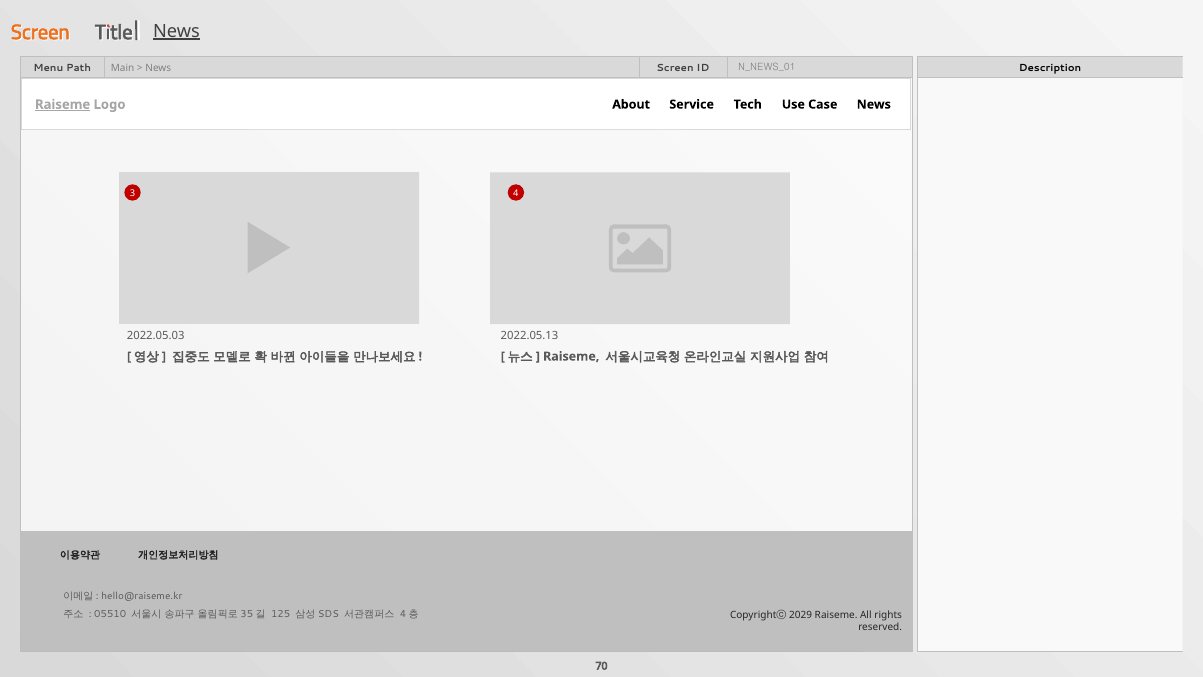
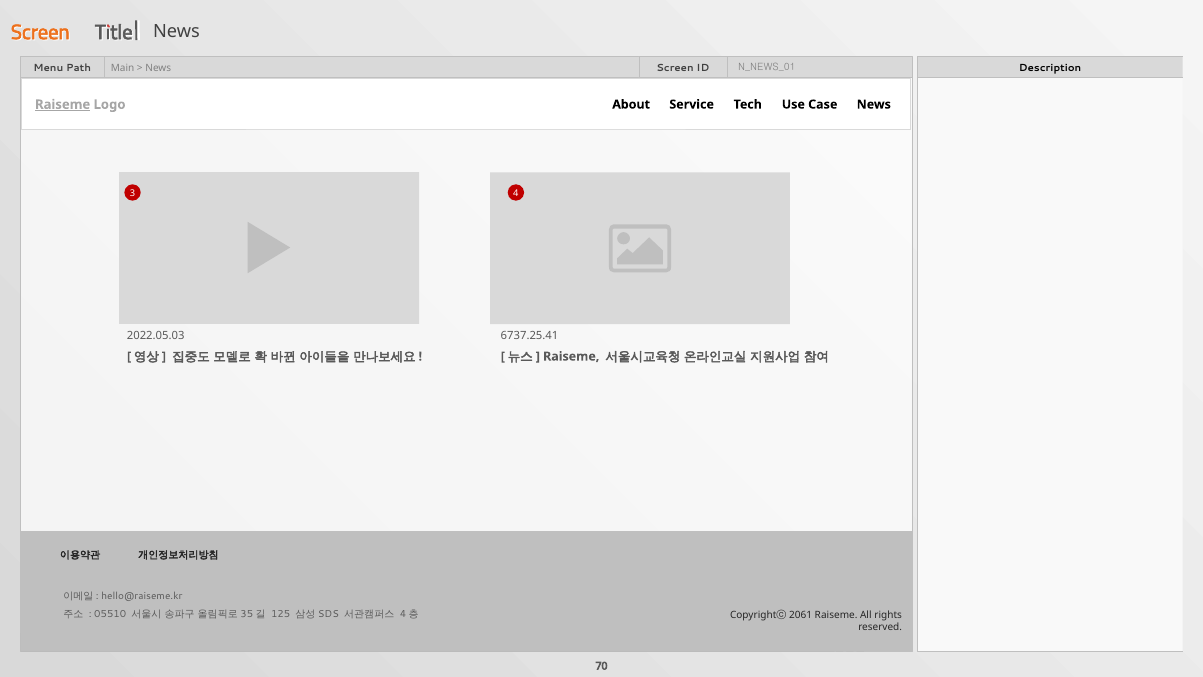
News at (176, 31) underline: present -> none
2022.05.13: 2022.05.13 -> 6737.25.41
2029: 2029 -> 2061
